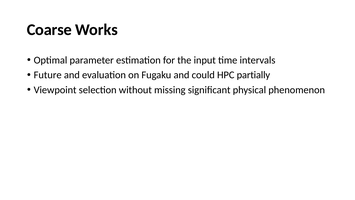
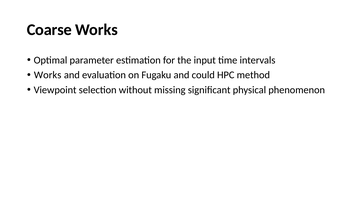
Future at (48, 75): Future -> Works
partially: partially -> method
